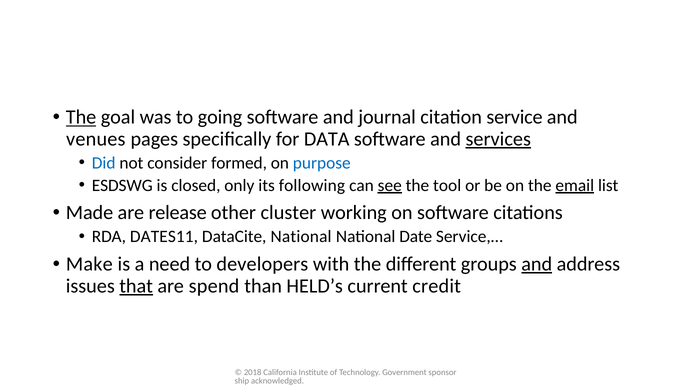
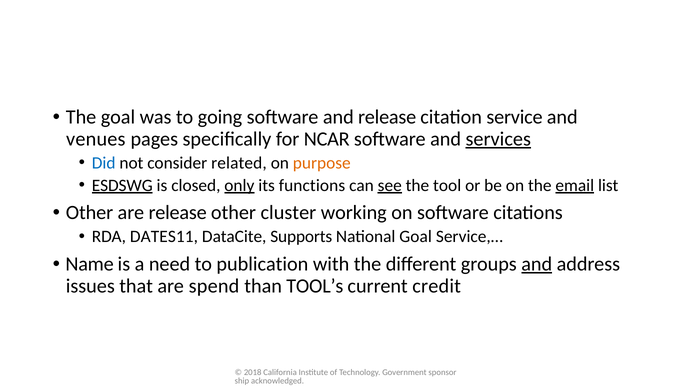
The at (81, 117) underline: present -> none
and journal: journal -> release
DATA: DATA -> NCAR
formed: formed -> related
purpose colour: blue -> orange
ESDSWG underline: none -> present
only underline: none -> present
following: following -> functions
Made at (90, 213): Made -> Other
DataCite National: National -> Supports
National Date: Date -> Goal
Make: Make -> Name
developers: developers -> publication
that underline: present -> none
HELD’s: HELD’s -> TOOL’s
